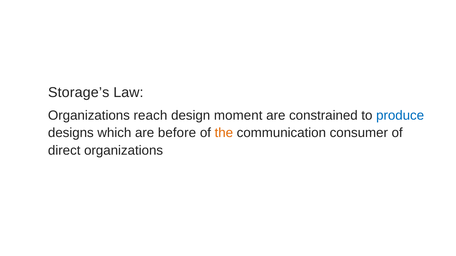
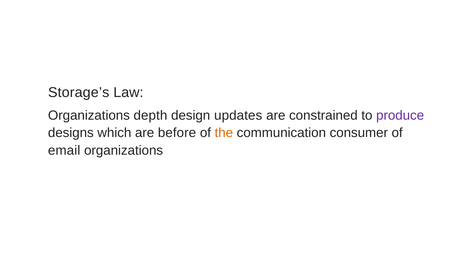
reach: reach -> depth
moment: moment -> updates
produce colour: blue -> purple
direct: direct -> email
